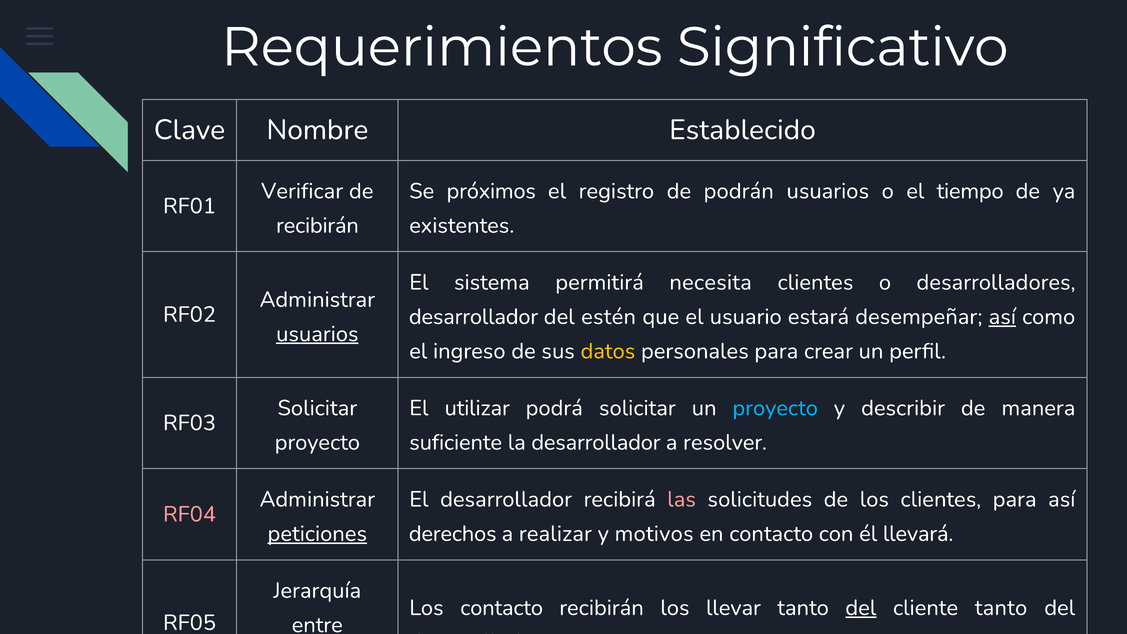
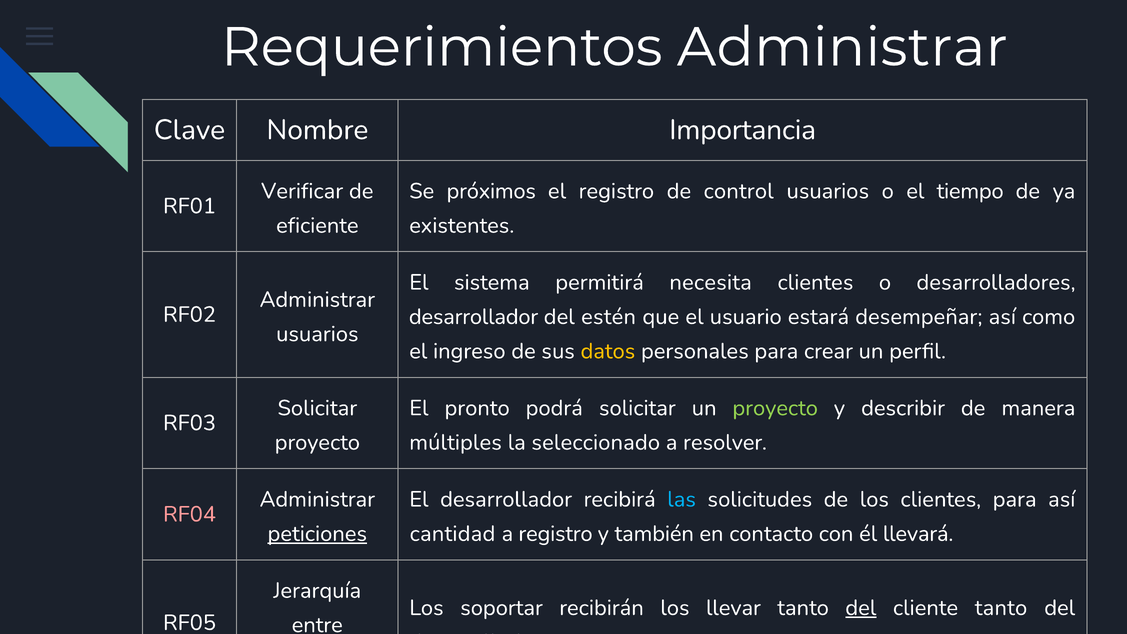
Requerimientos Significativo: Significativo -> Administrar
Establecido: Establecido -> Importancia
podrán: podrán -> control
recibirán at (317, 225): recibirán -> eficiente
así at (1002, 317) underline: present -> none
usuarios at (317, 334) underline: present -> none
utilizar: utilizar -> pronto
proyecto at (775, 408) colour: light blue -> light green
suficiente: suficiente -> múltiples
la desarrollador: desarrollador -> seleccionado
las colour: pink -> light blue
derechos: derechos -> cantidad
a realizar: realizar -> registro
motivos: motivos -> también
Los contacto: contacto -> soportar
